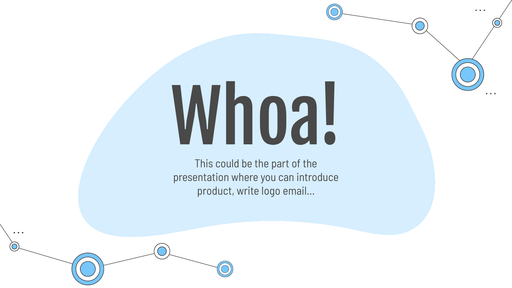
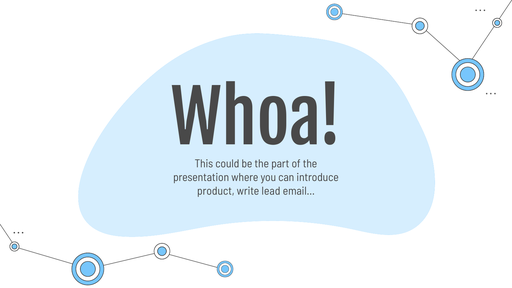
logo: logo -> lead
